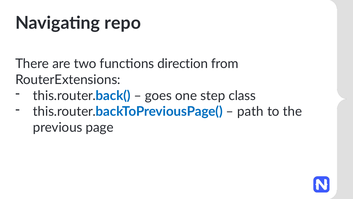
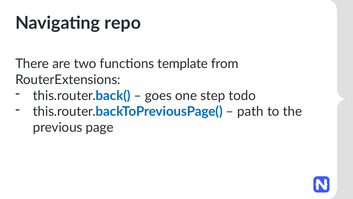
direction: direction -> template
class: class -> todo
